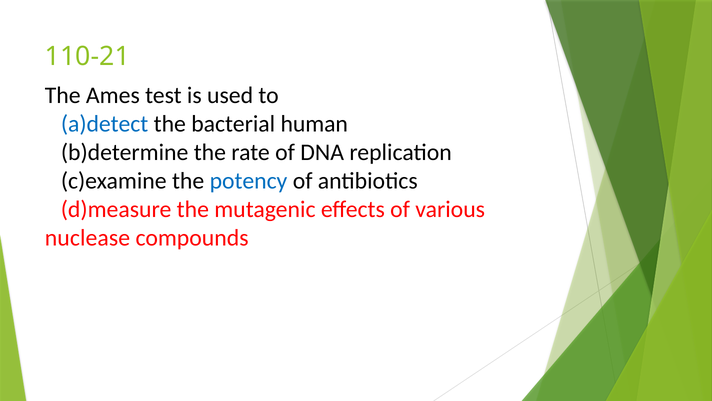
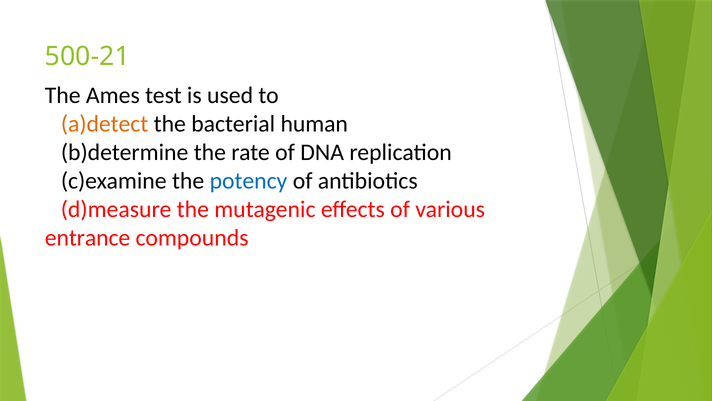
110-21: 110-21 -> 500-21
a)detect colour: blue -> orange
nuclease: nuclease -> entrance
